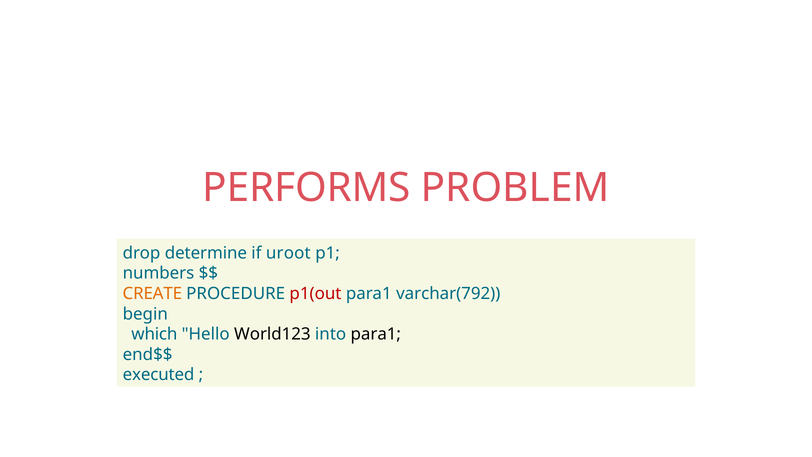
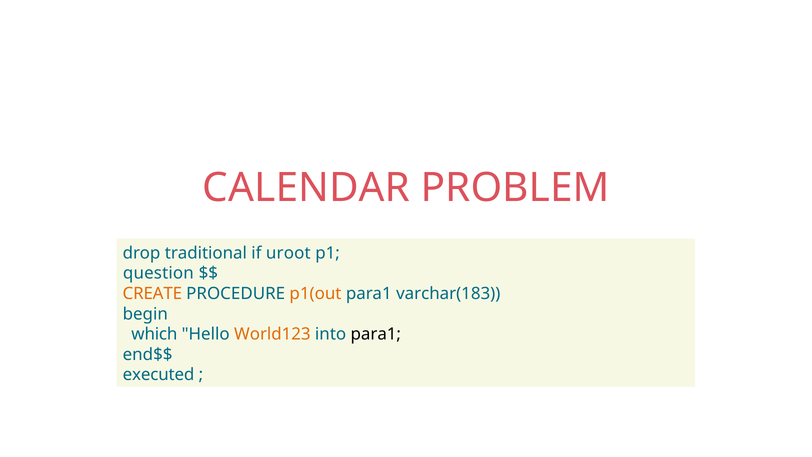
PERFORMS: PERFORMS -> CALENDAR
determine: determine -> traditional
numbers: numbers -> question
p1(out colour: red -> orange
varchar(792: varchar(792 -> varchar(183
World123 colour: black -> orange
